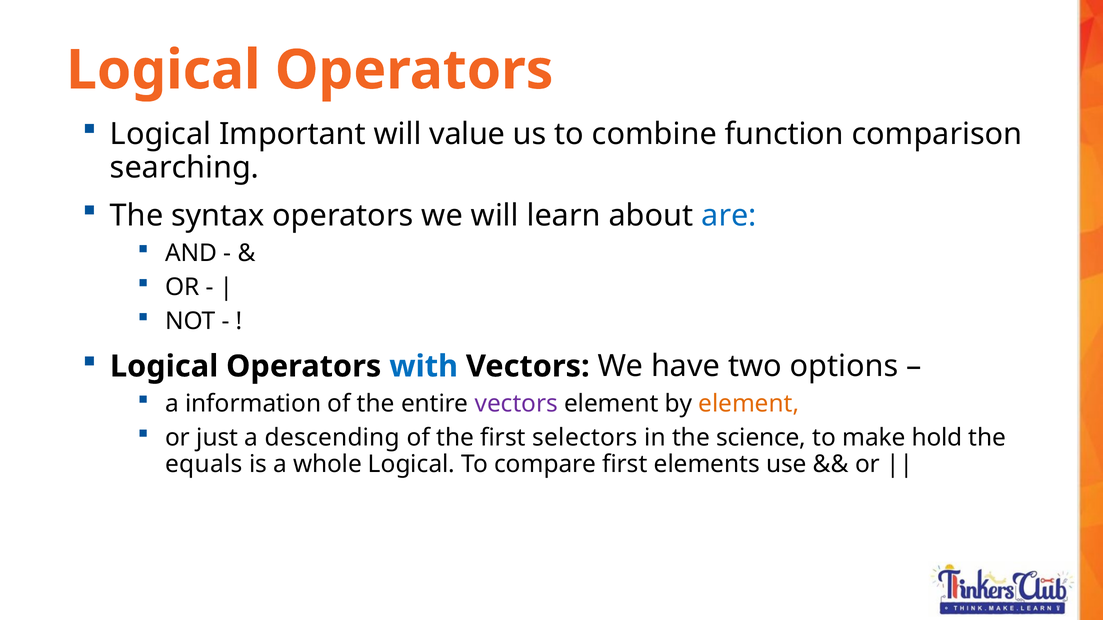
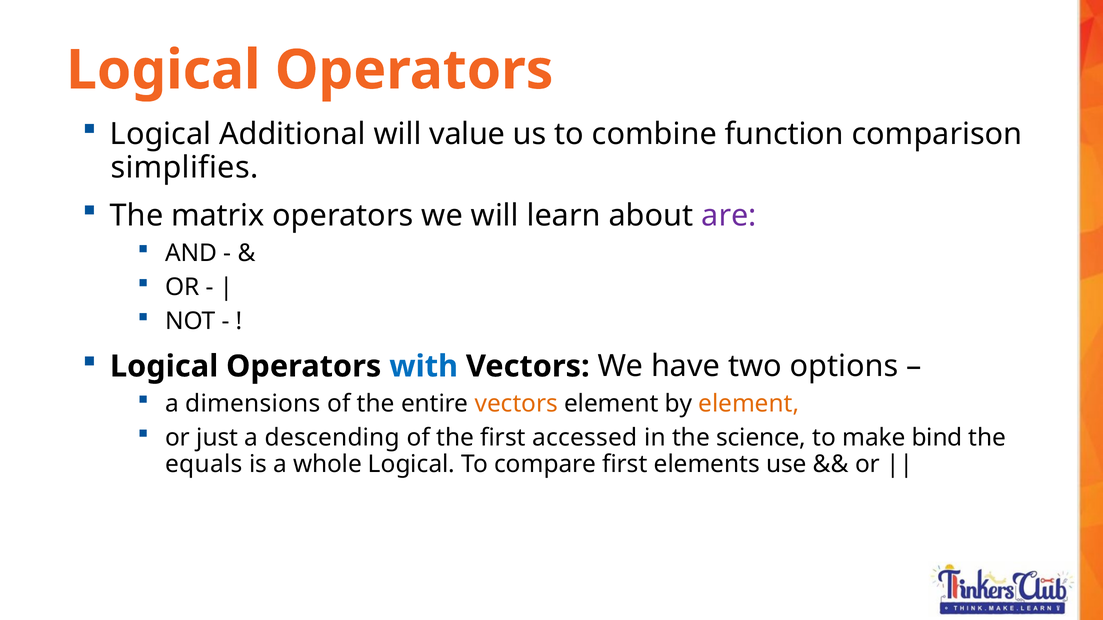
Important: Important -> Additional
searching: searching -> simplifies
syntax: syntax -> matrix
are colour: blue -> purple
information: information -> dimensions
vectors at (516, 404) colour: purple -> orange
selectors: selectors -> accessed
hold: hold -> bind
